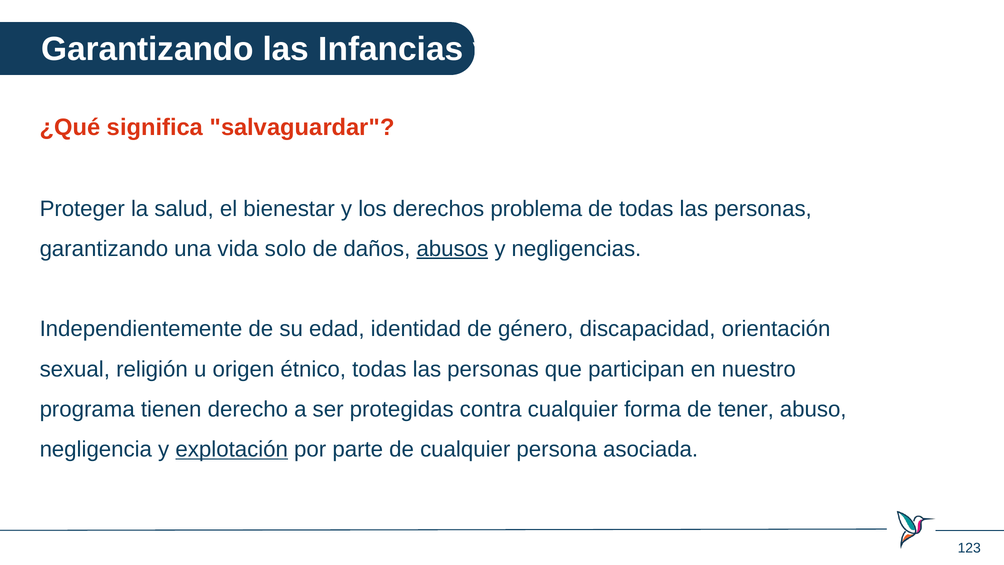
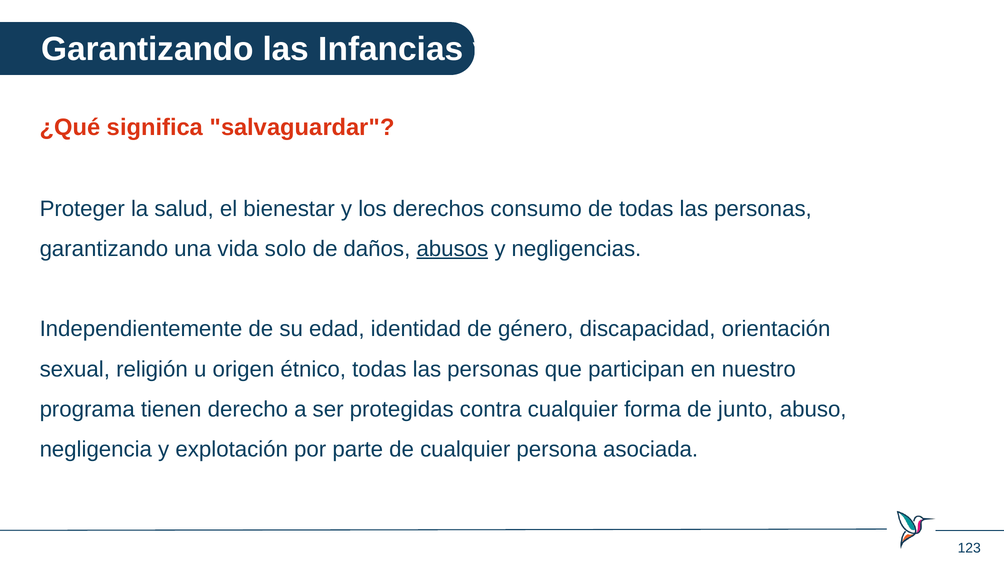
problema: problema -> consumo
tener: tener -> junto
explotación underline: present -> none
